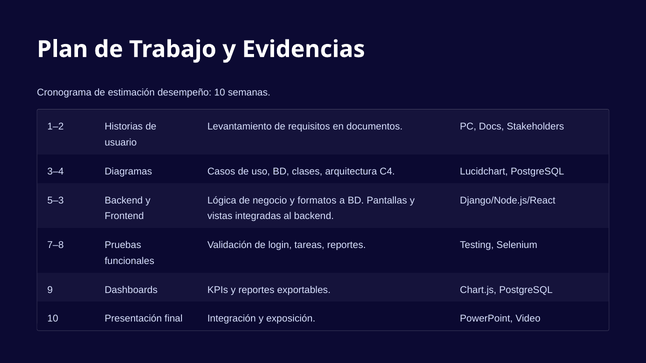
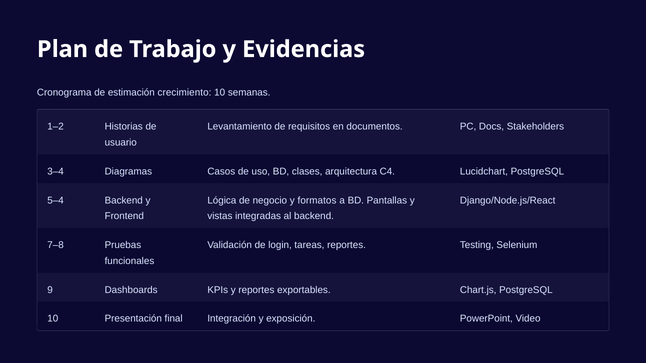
desempeño: desempeño -> crecimiento
5–3: 5–3 -> 5–4
